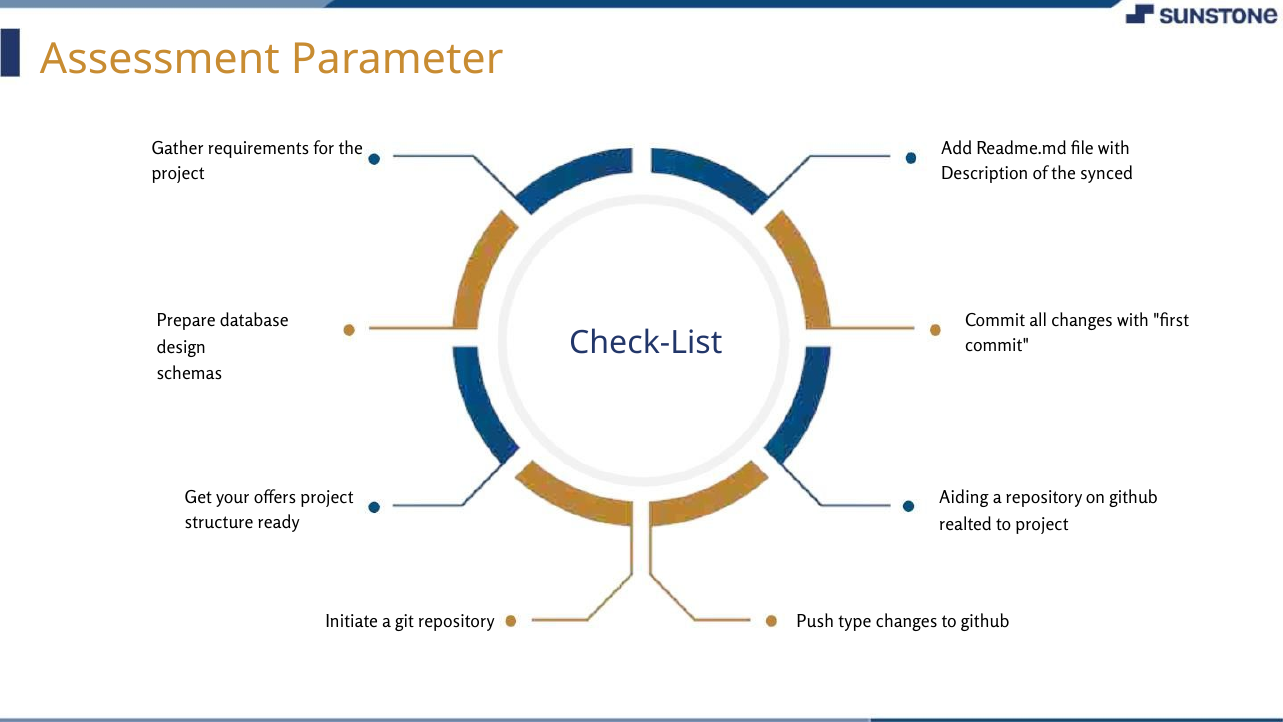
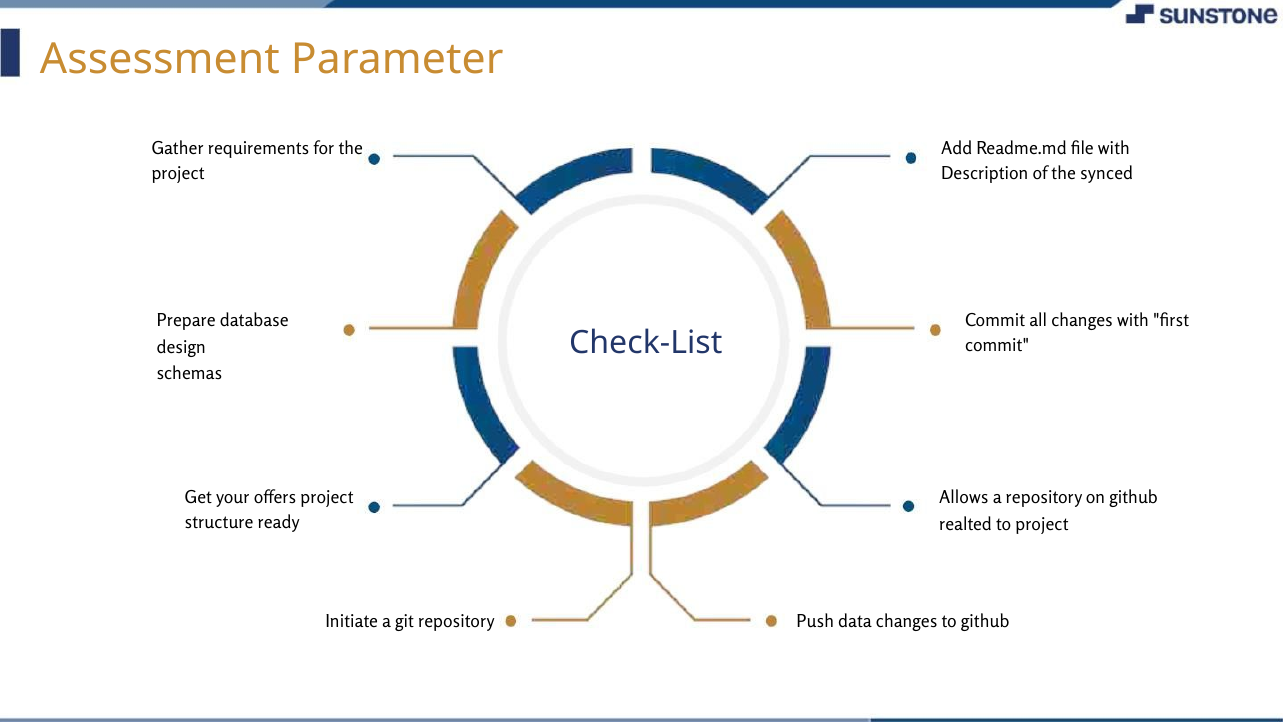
Aiding: Aiding -> Allows
type: type -> data
